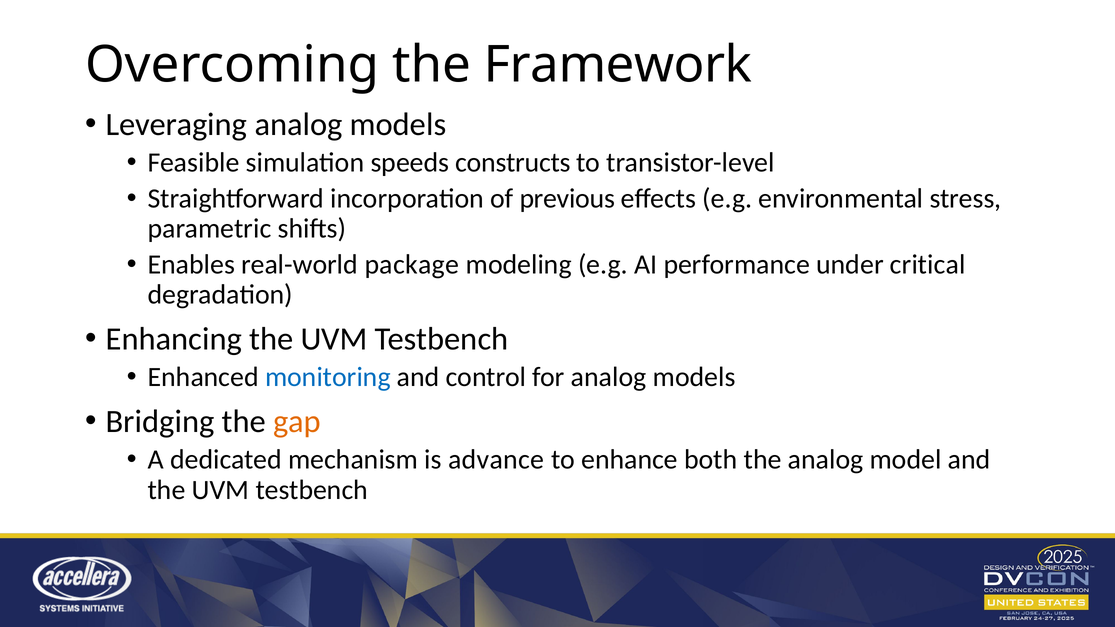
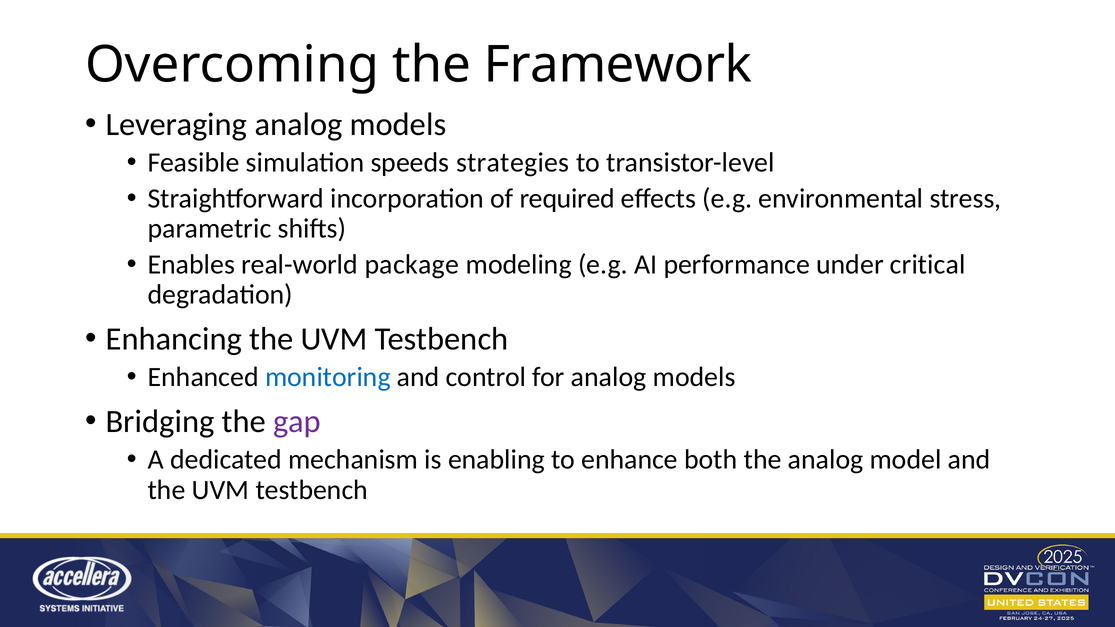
constructs: constructs -> strategies
previous: previous -> required
gap colour: orange -> purple
advance: advance -> enabling
